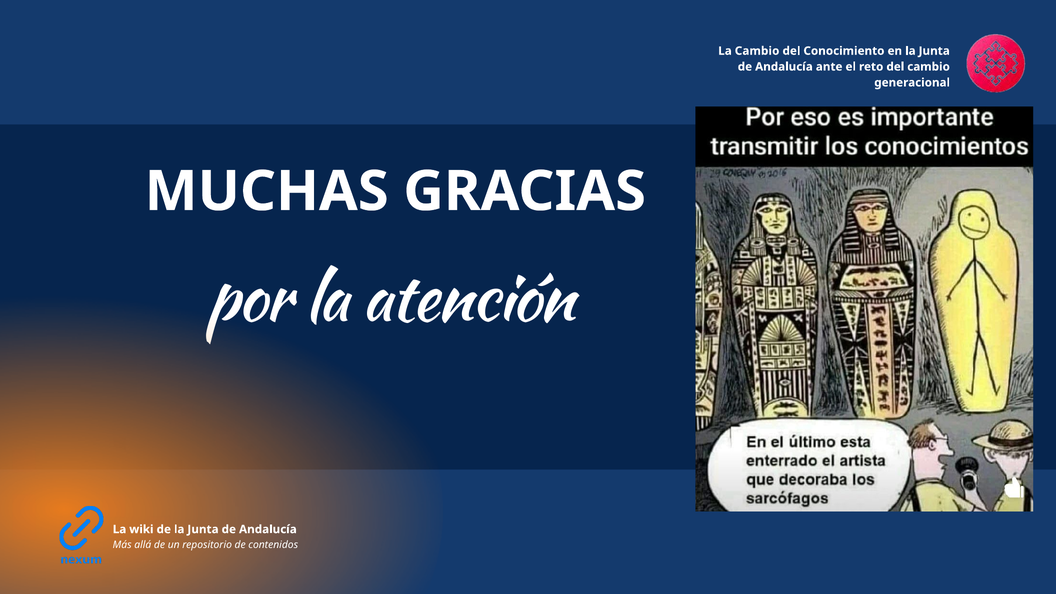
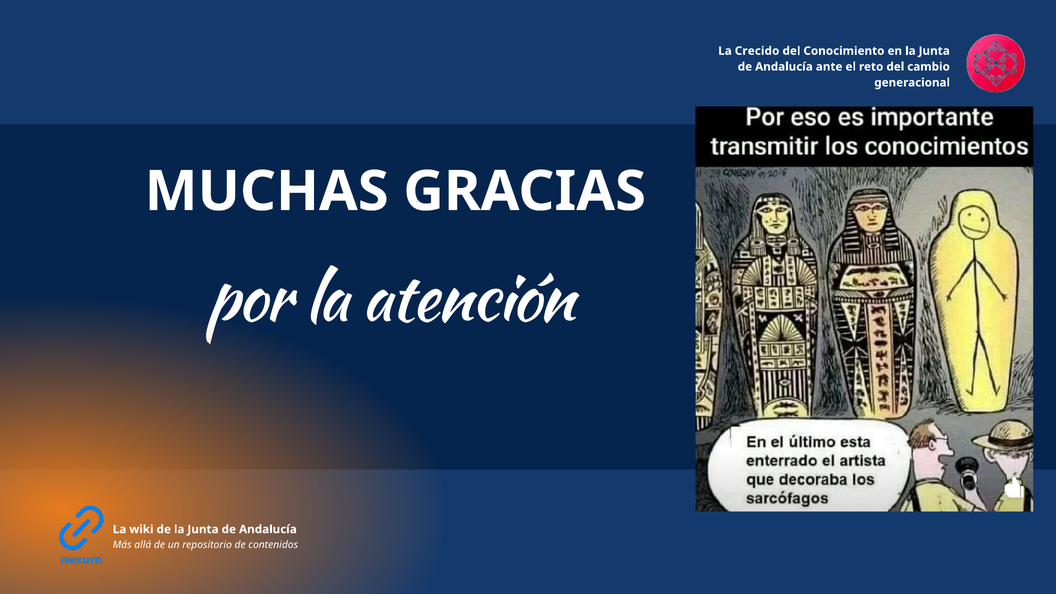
La Cambio: Cambio -> Crecido
